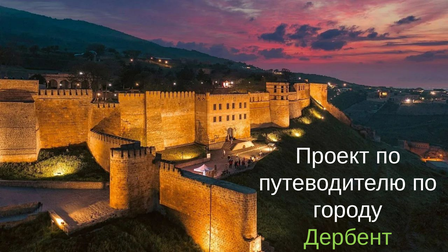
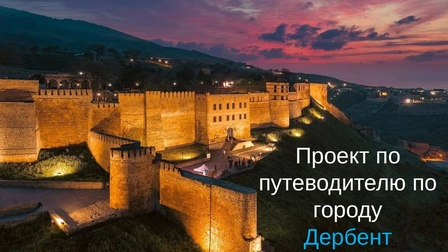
Дербент colour: light green -> light blue
